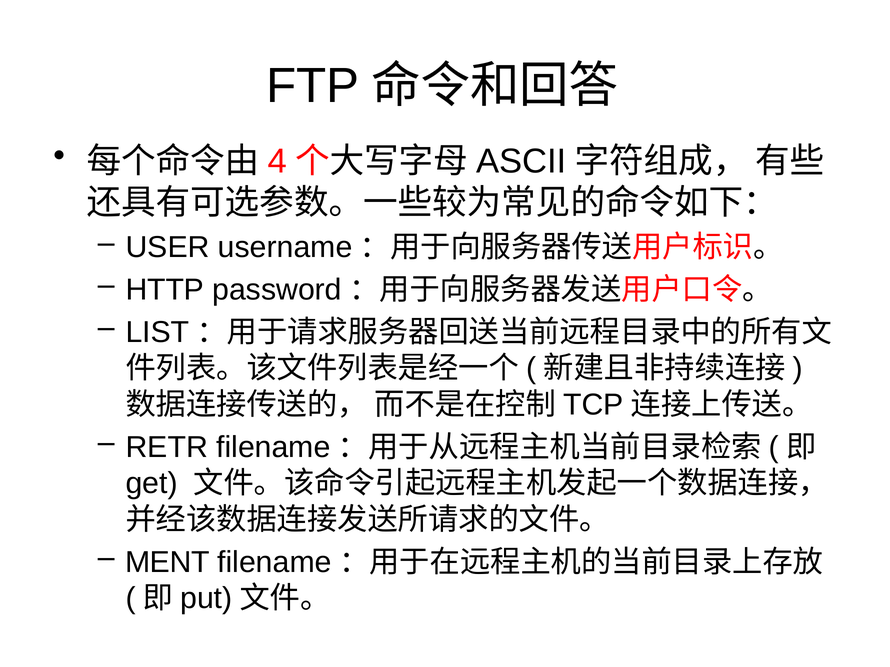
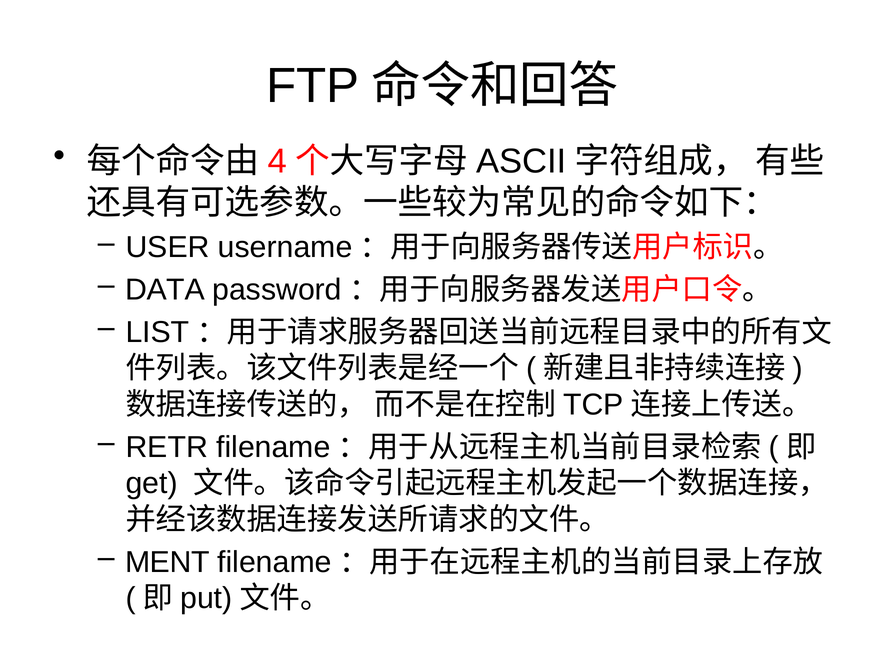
HTTP: HTTP -> DATA
